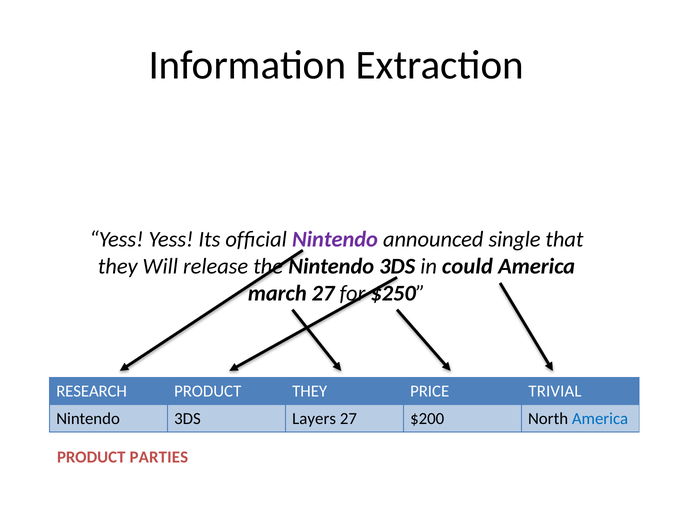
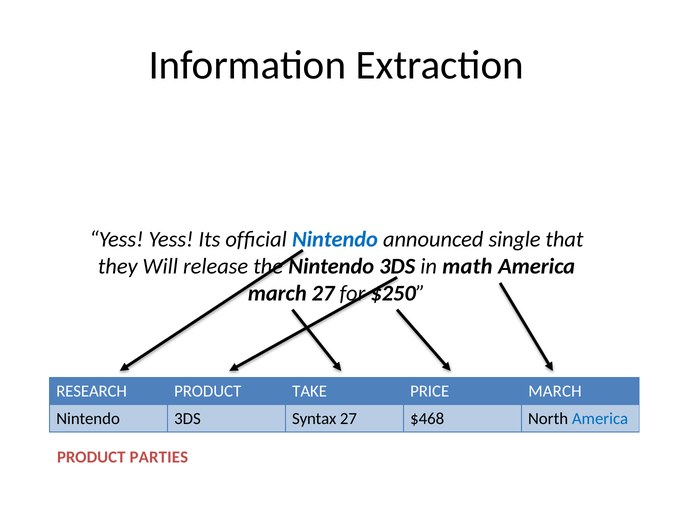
Nintendo at (335, 239) colour: purple -> blue
could: could -> math
PRODUCT THEY: THEY -> TAKE
PRICE TRIVIAL: TRIVIAL -> MARCH
Layers: Layers -> Syntax
$200: $200 -> $468
